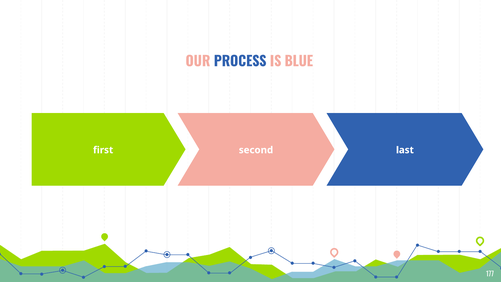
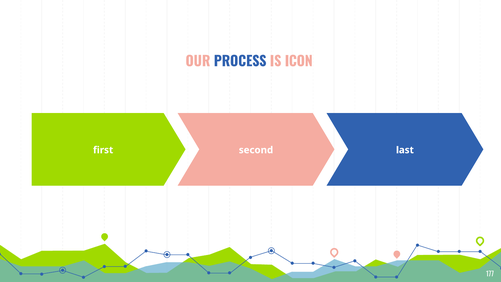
BLUE: BLUE -> ICON
